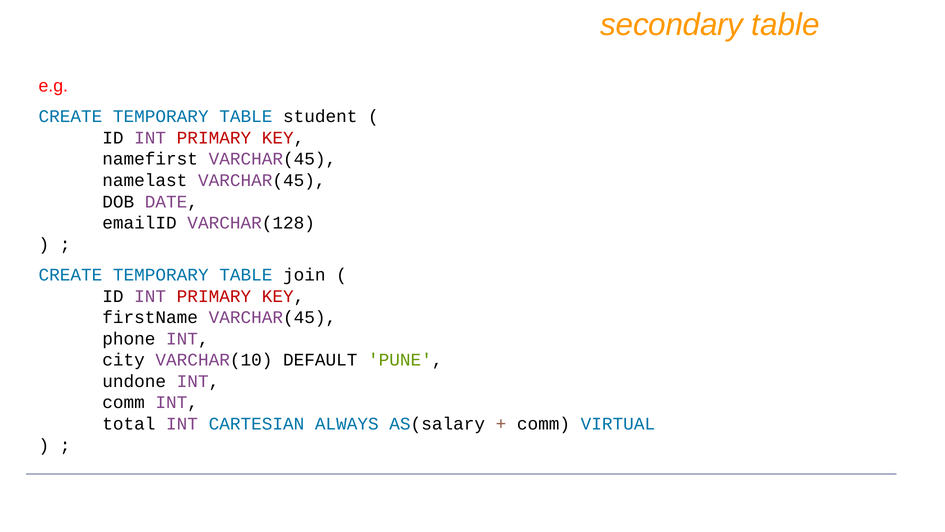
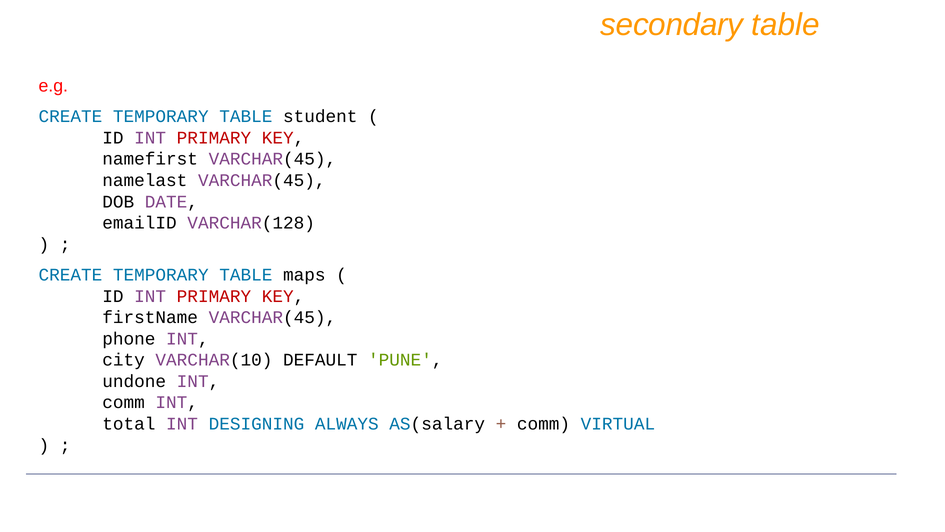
join: join -> maps
CARTESIAN: CARTESIAN -> DESIGNING
